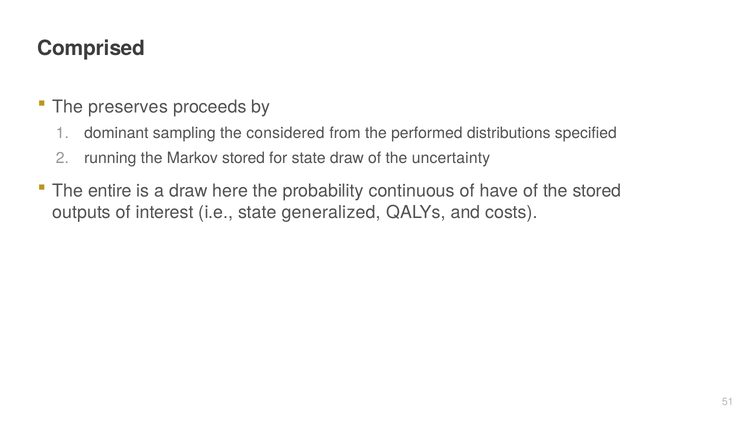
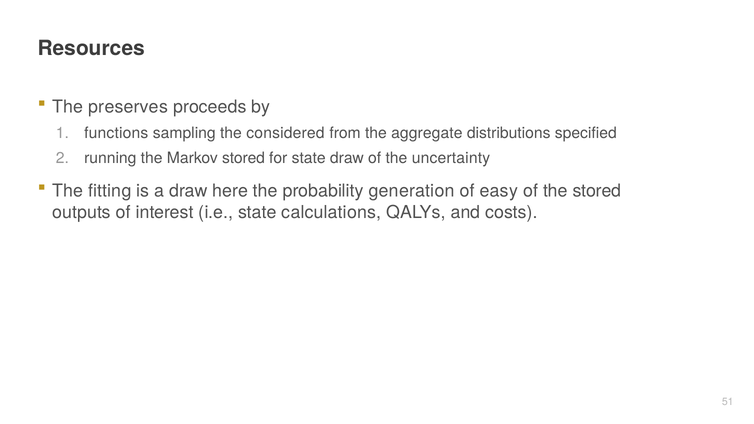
Comprised: Comprised -> Resources
dominant: dominant -> functions
performed: performed -> aggregate
entire: entire -> fitting
continuous: continuous -> generation
have: have -> easy
generalized: generalized -> calculations
